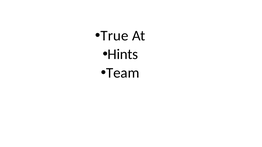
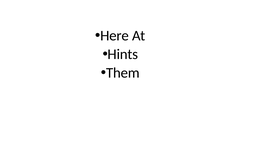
True: True -> Here
Team: Team -> Them
